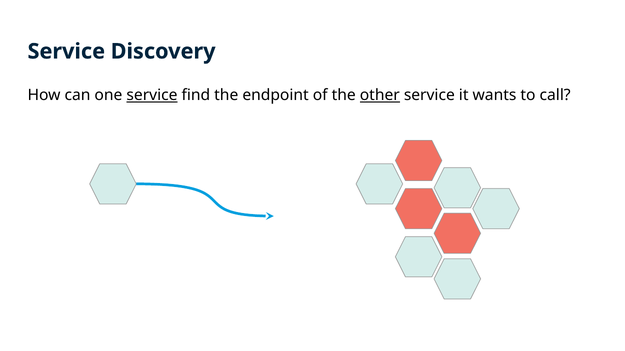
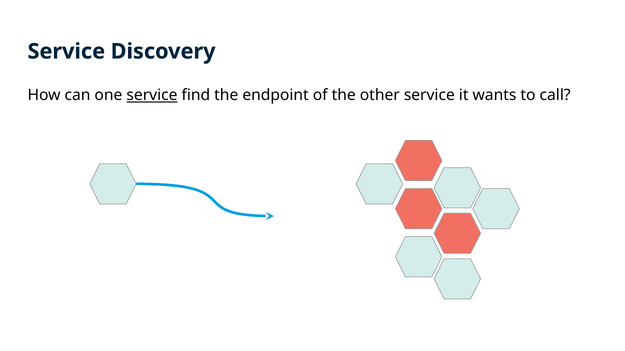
other underline: present -> none
